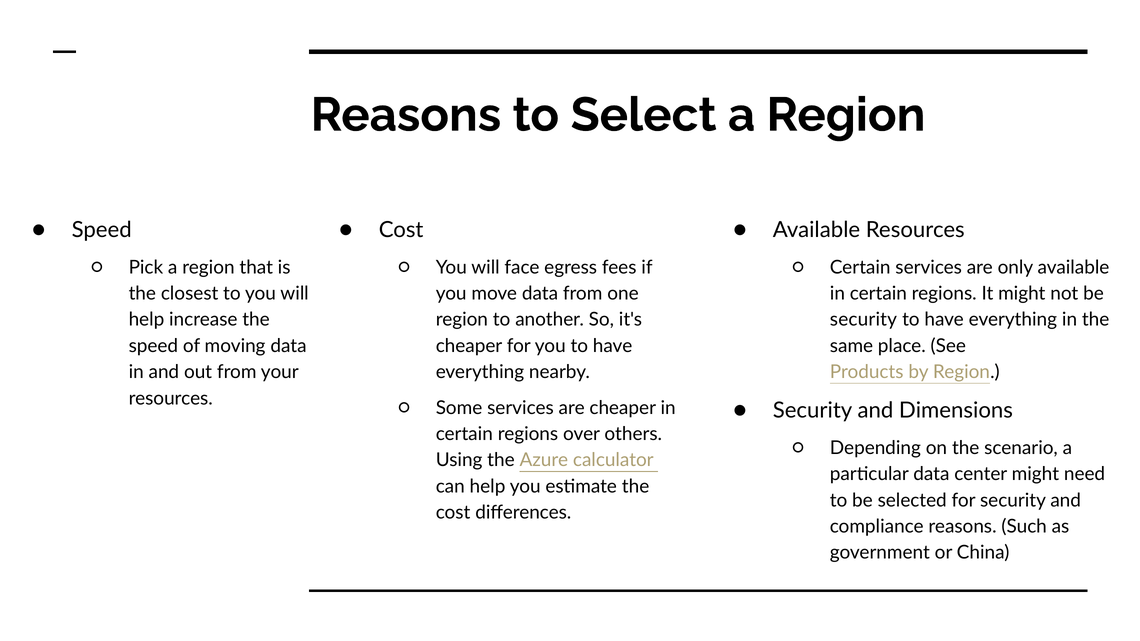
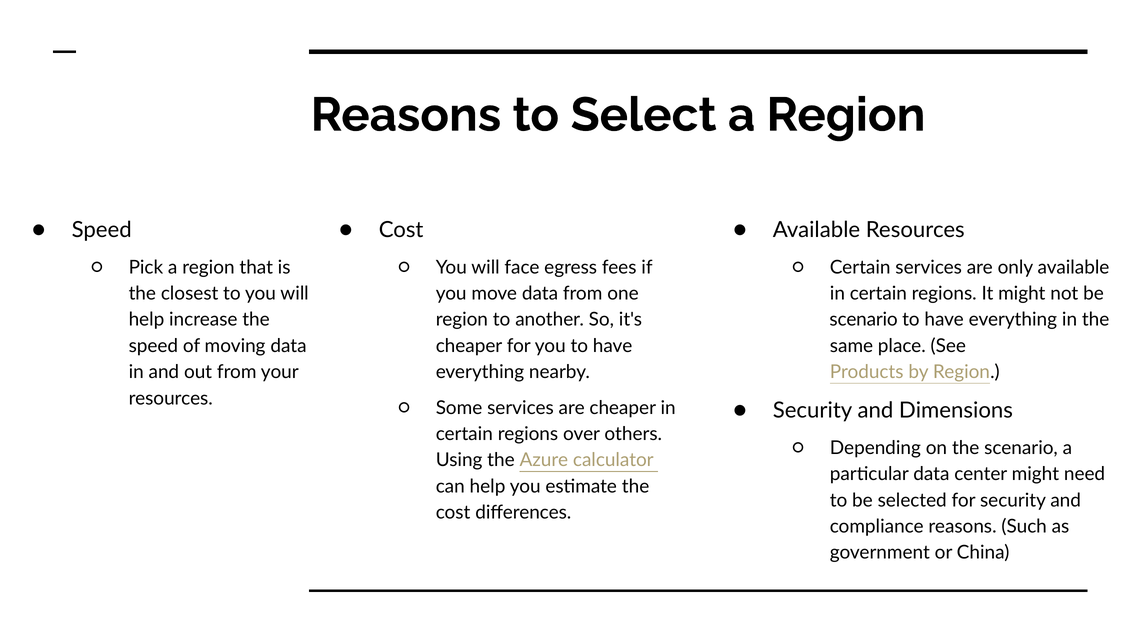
security at (863, 320): security -> scenario
